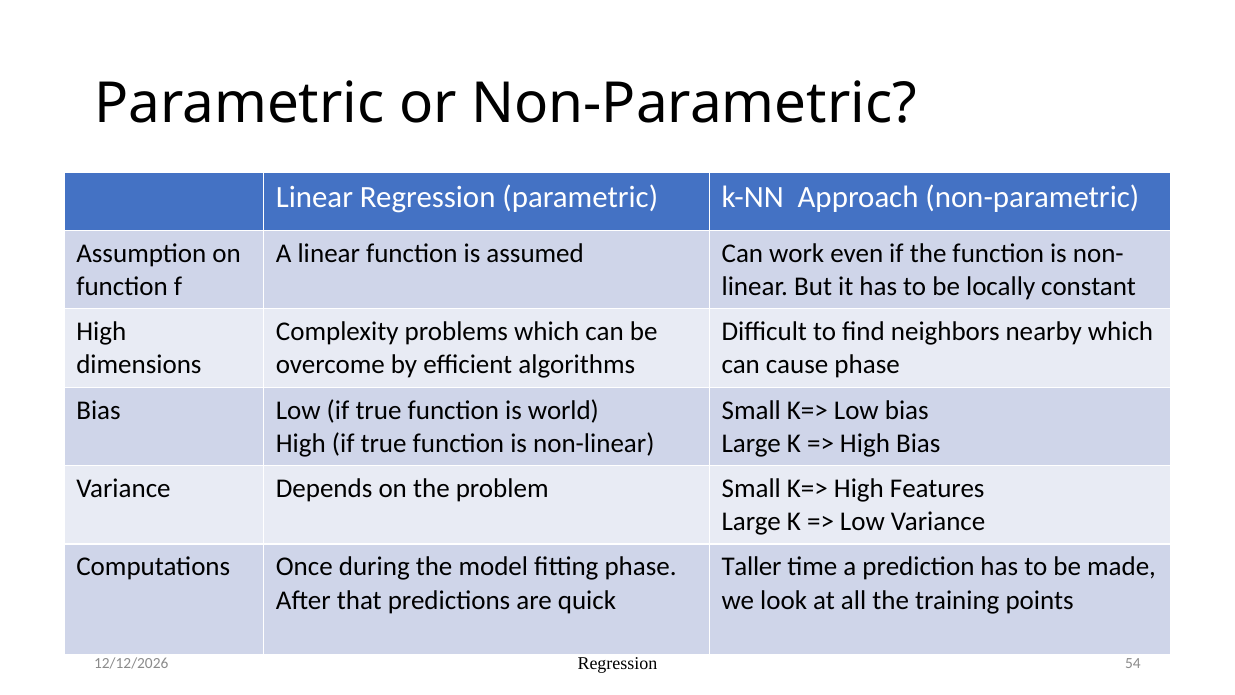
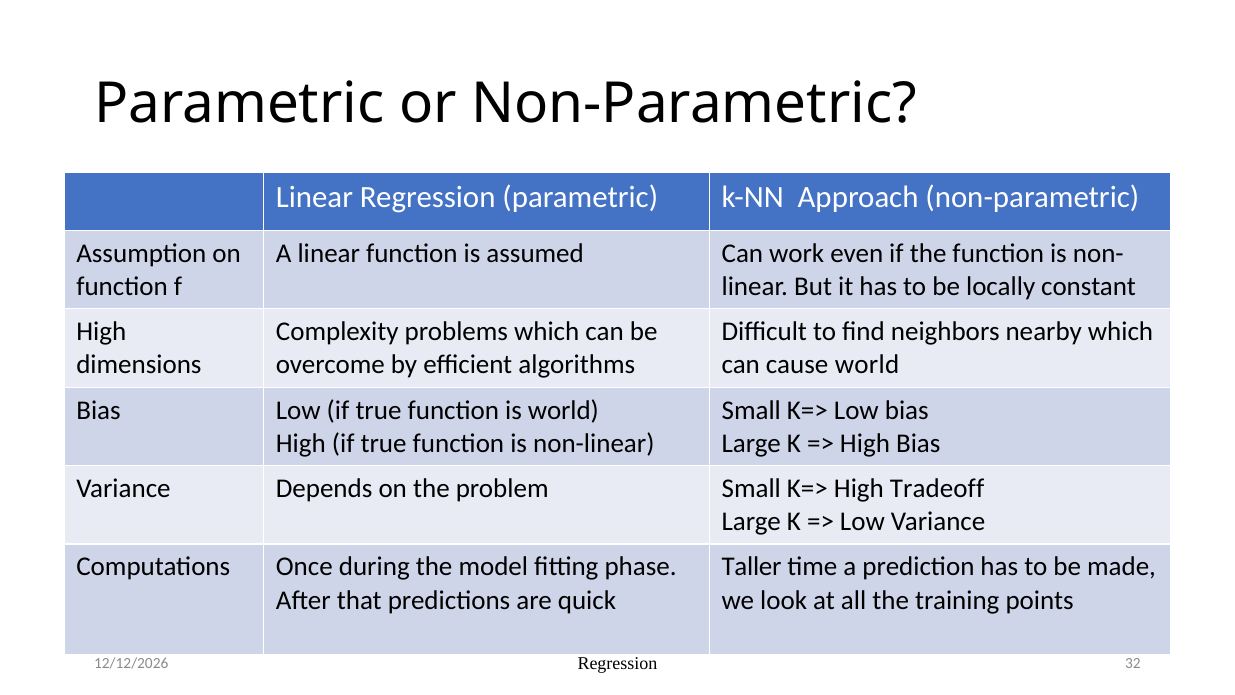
cause phase: phase -> world
Features: Features -> Tradeoff
54: 54 -> 32
